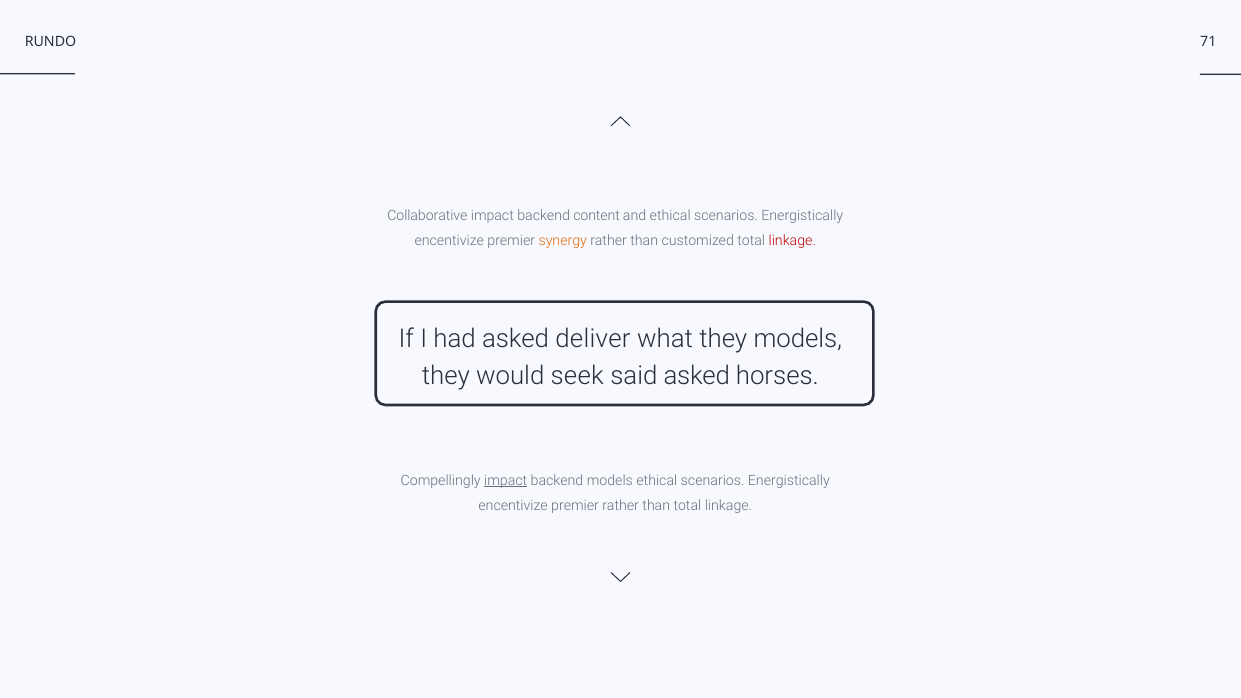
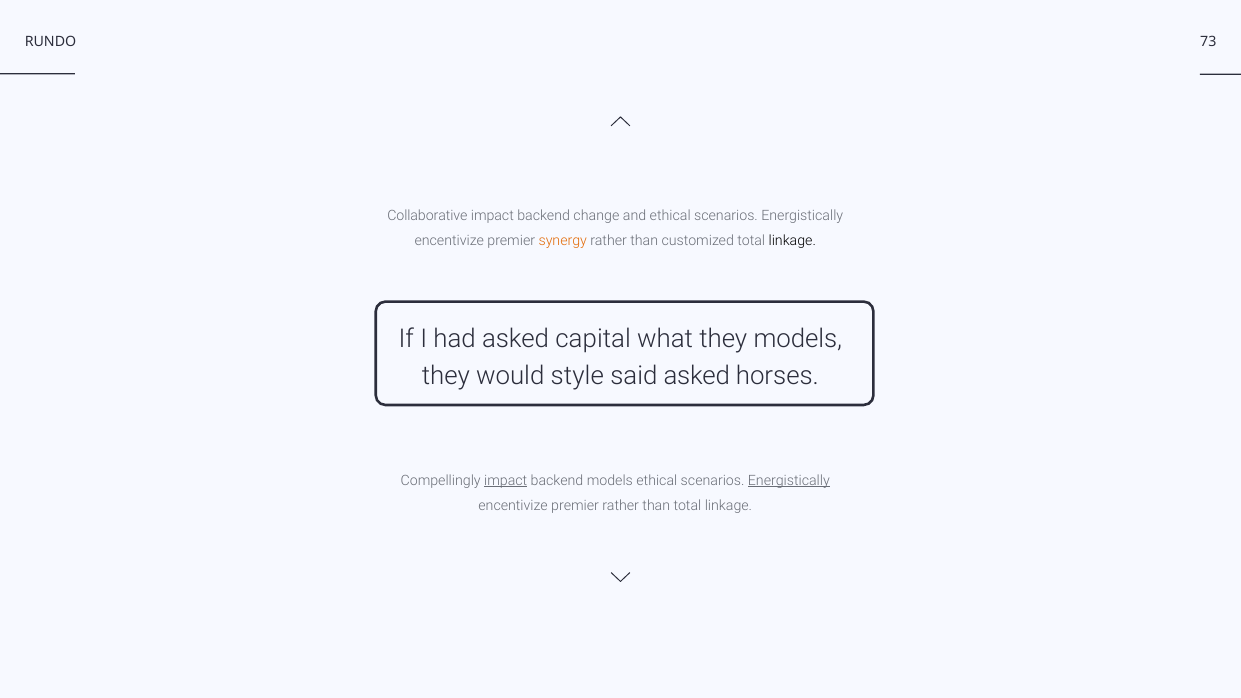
71: 71 -> 73
content: content -> change
linkage at (792, 241) colour: red -> black
deliver: deliver -> capital
seek: seek -> style
Energistically at (789, 480) underline: none -> present
